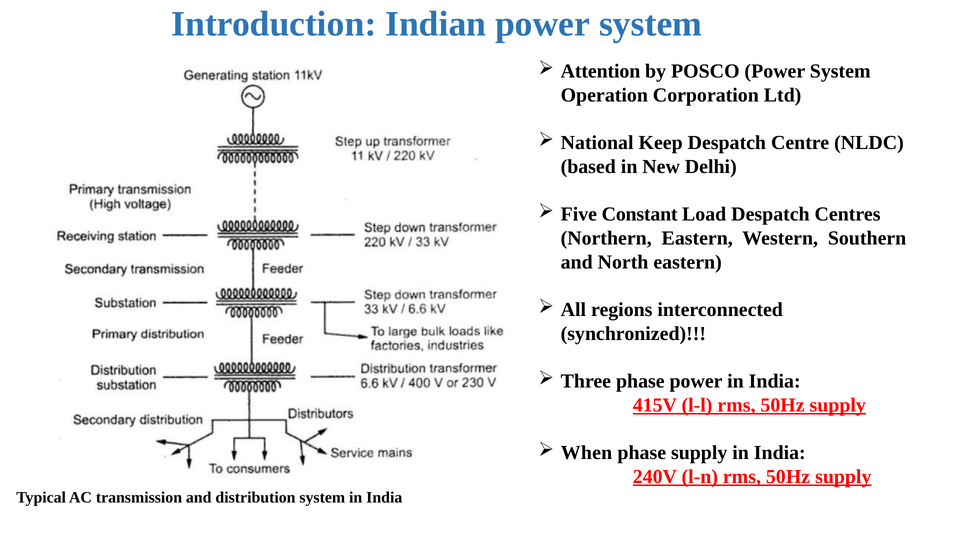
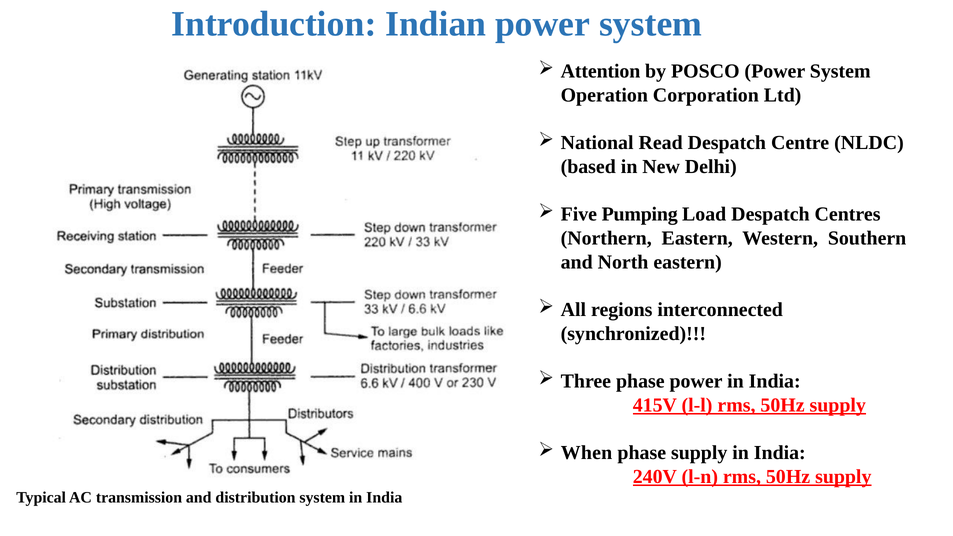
Keep: Keep -> Read
Constant: Constant -> Pumping
